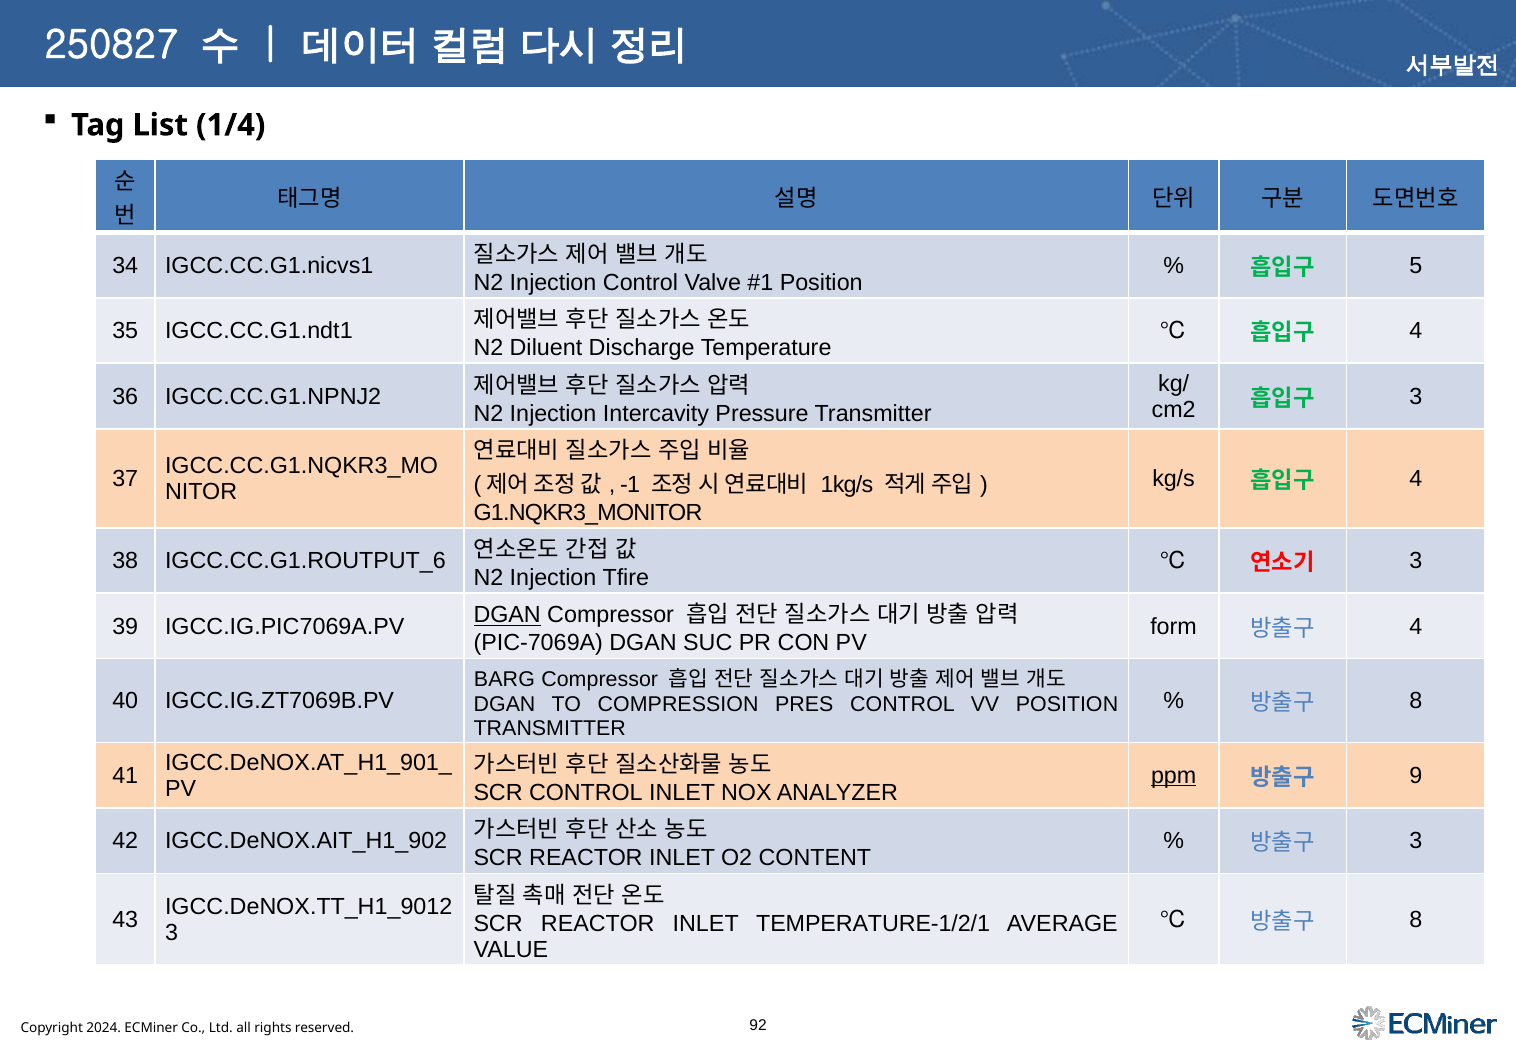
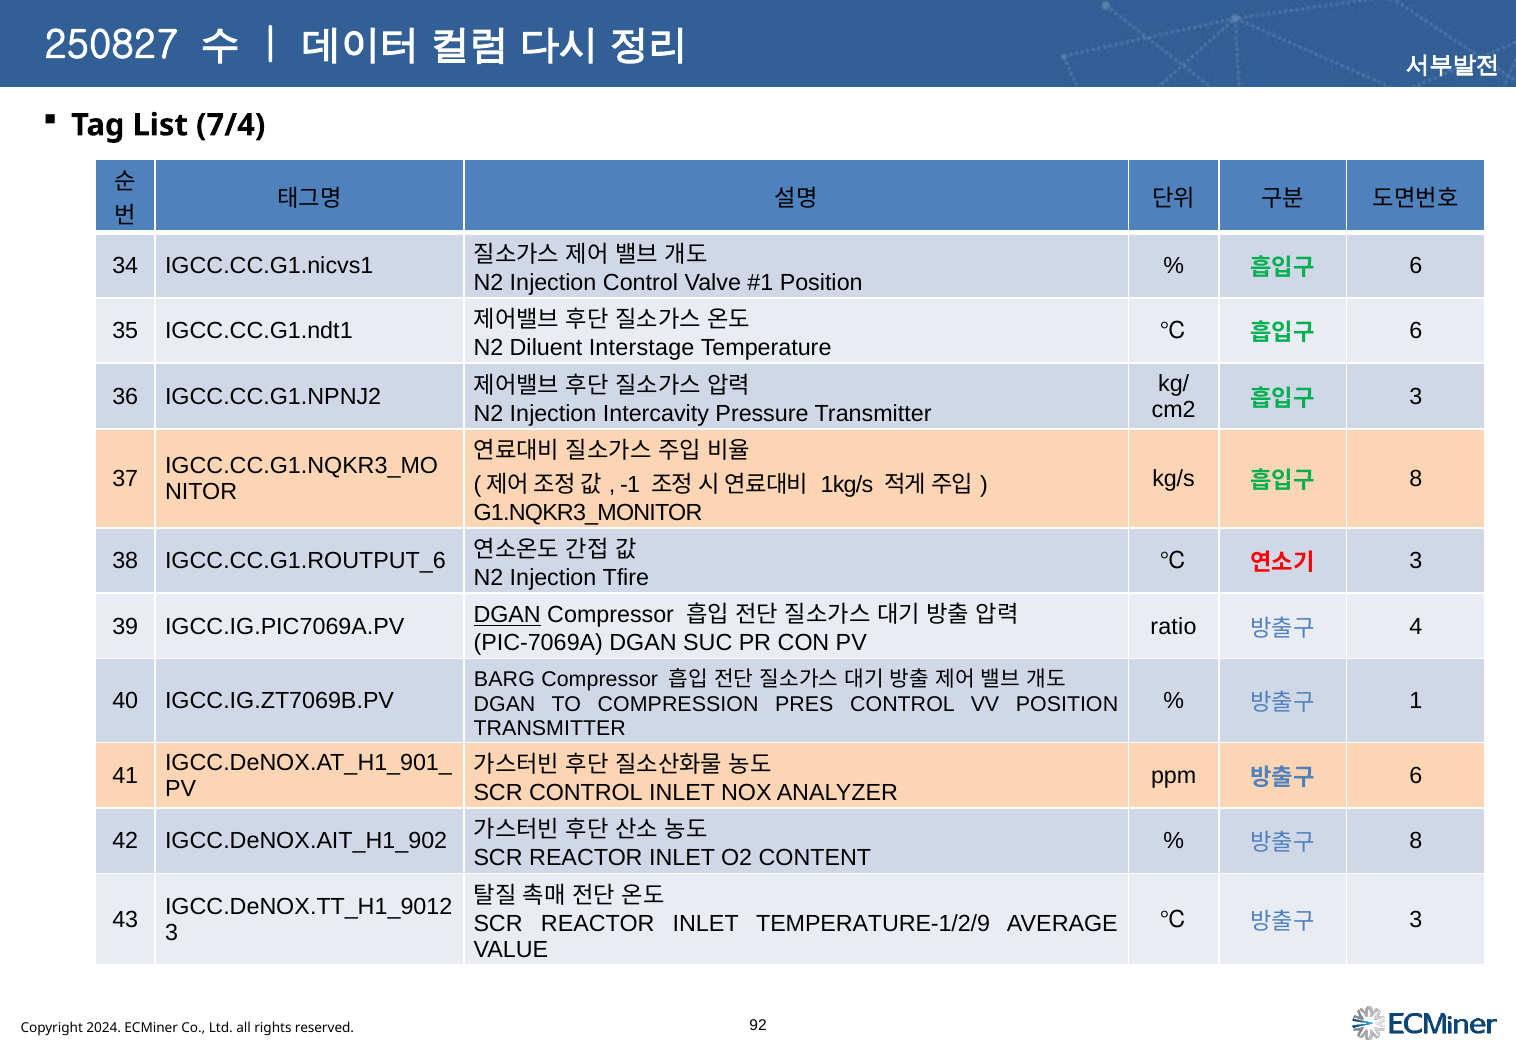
1/4: 1/4 -> 7/4
5 at (1416, 266): 5 -> 6
4 at (1416, 331): 4 -> 6
Discharge: Discharge -> Interstage
4 at (1416, 479): 4 -> 8
form: form -> ratio
8 at (1416, 701): 8 -> 1
ppm underline: present -> none
9 at (1416, 776): 9 -> 6
3 at (1416, 842): 3 -> 8
8 at (1416, 920): 8 -> 3
TEMPERATURE-1/2/1: TEMPERATURE-1/2/1 -> TEMPERATURE-1/2/9
